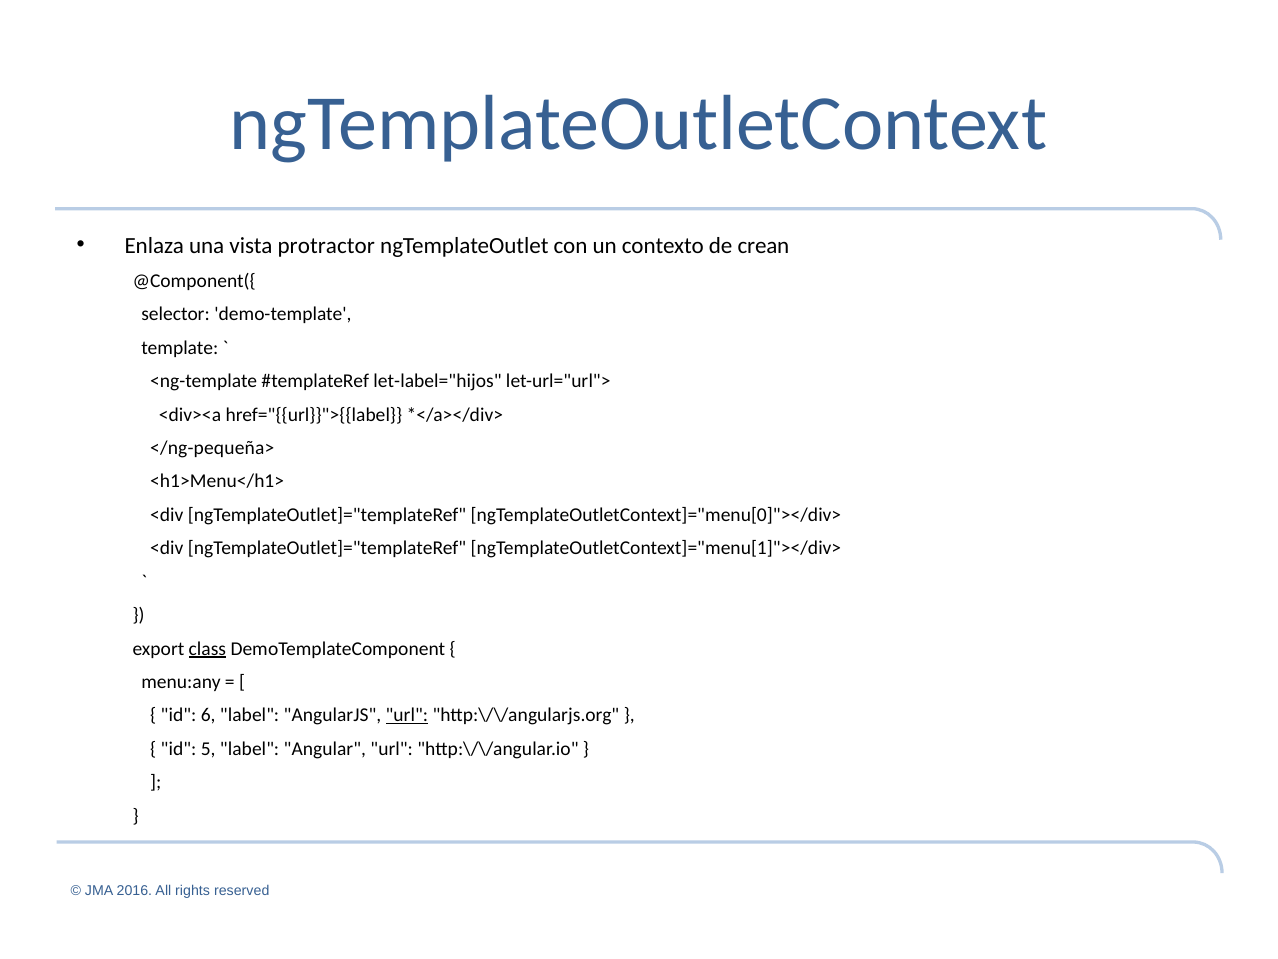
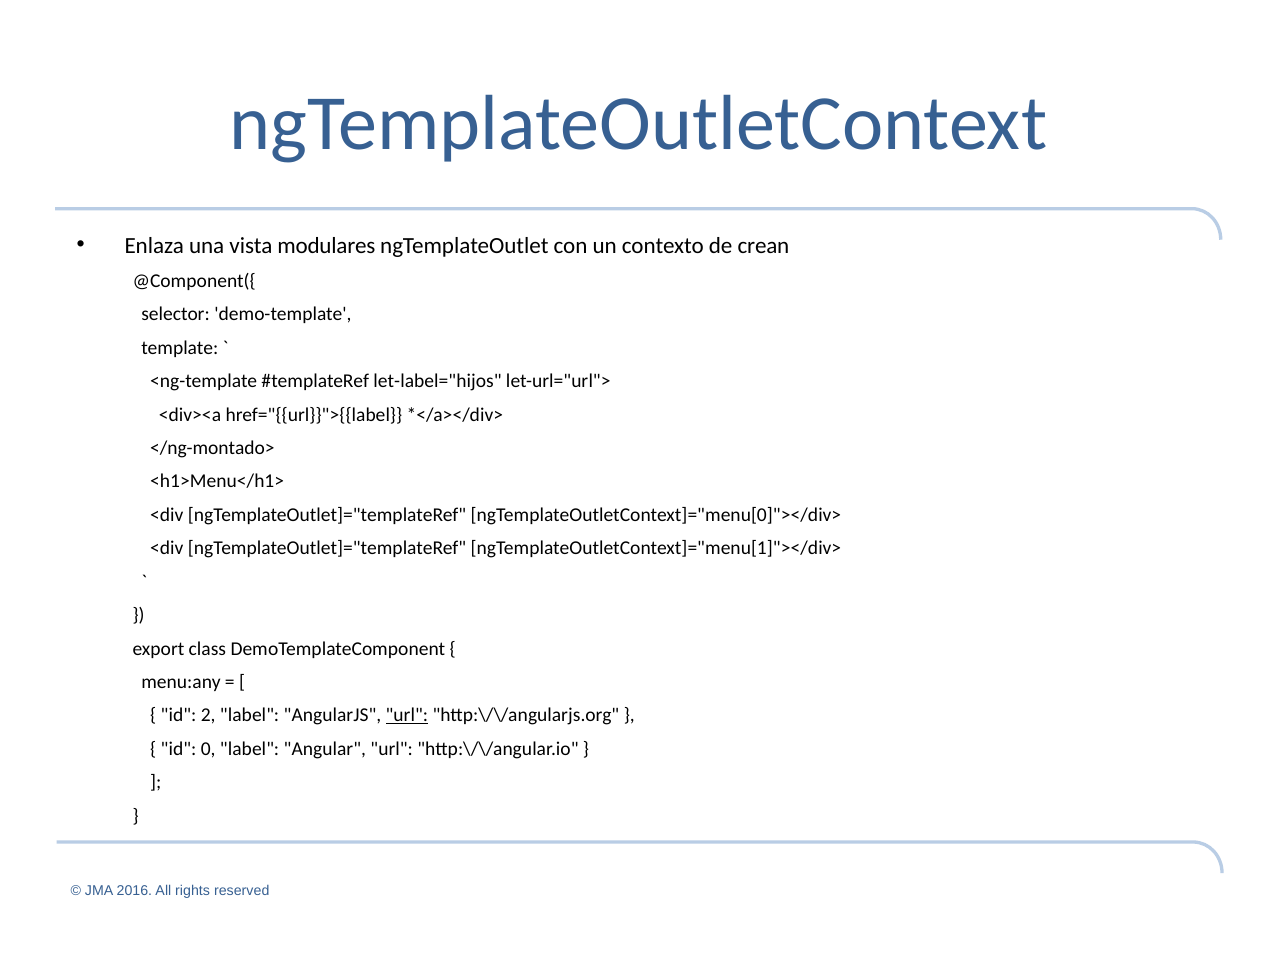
protractor: protractor -> modulares
</ng-pequeña>: </ng-pequeña> -> </ng-montado>
class underline: present -> none
6: 6 -> 2
5: 5 -> 0
